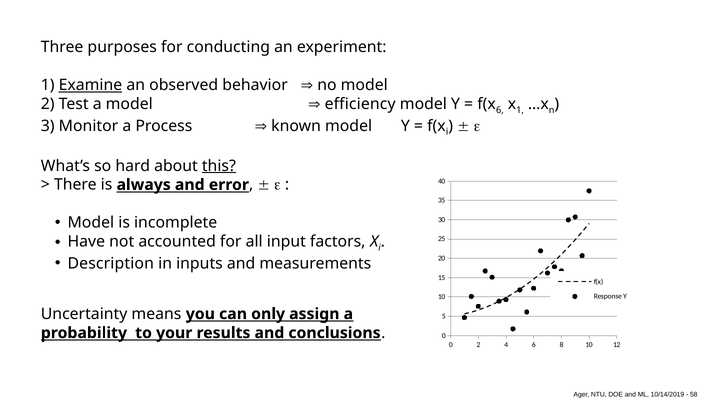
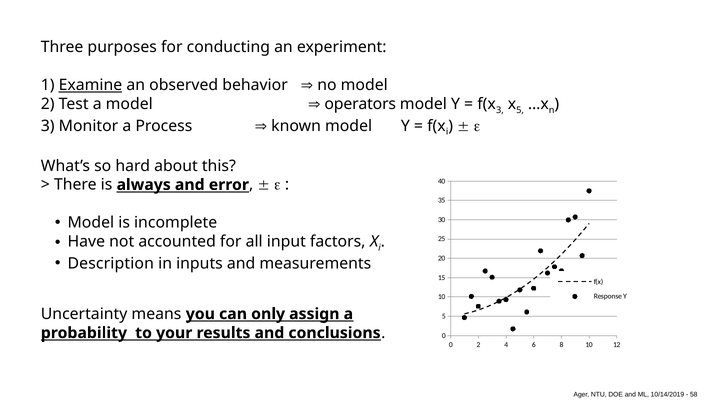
efficiency: efficiency -> operators
f(x 6: 6 -> 3
1 at (520, 110): 1 -> 5
this underline: present -> none
